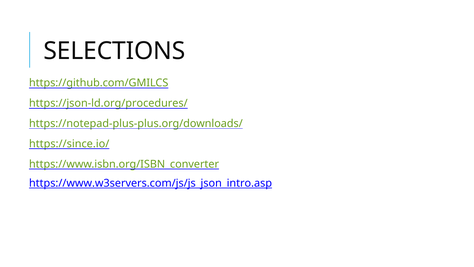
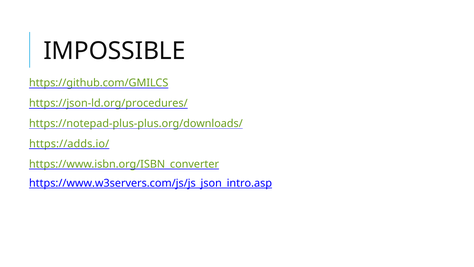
SELECTIONS: SELECTIONS -> IMPOSSIBLE
https://since.io/: https://since.io/ -> https://adds.io/
